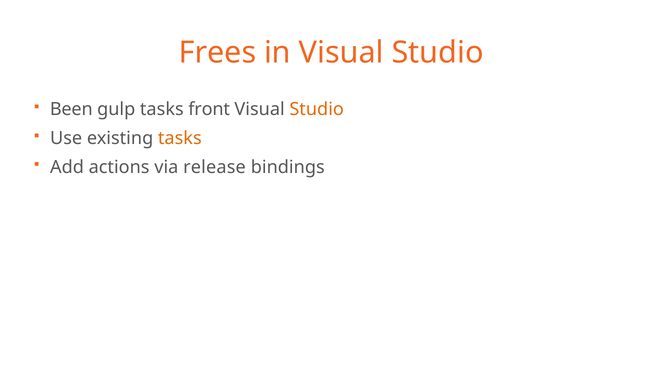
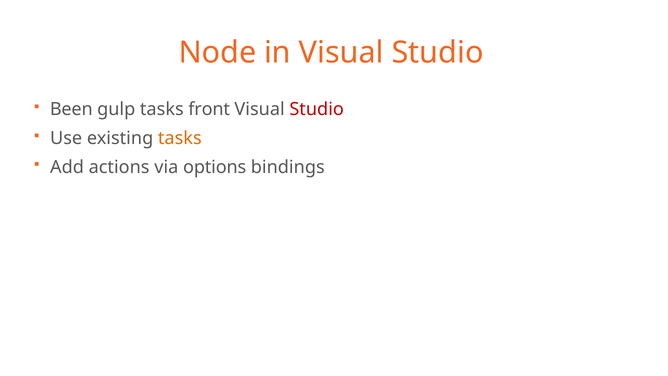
Frees: Frees -> Node
Studio at (317, 109) colour: orange -> red
release: release -> options
